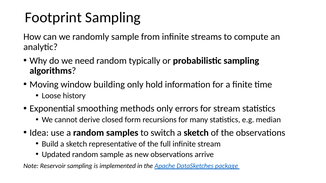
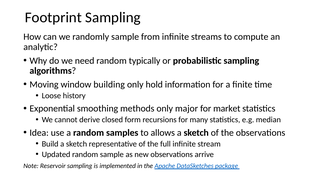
errors: errors -> major
for stream: stream -> market
switch: switch -> allows
